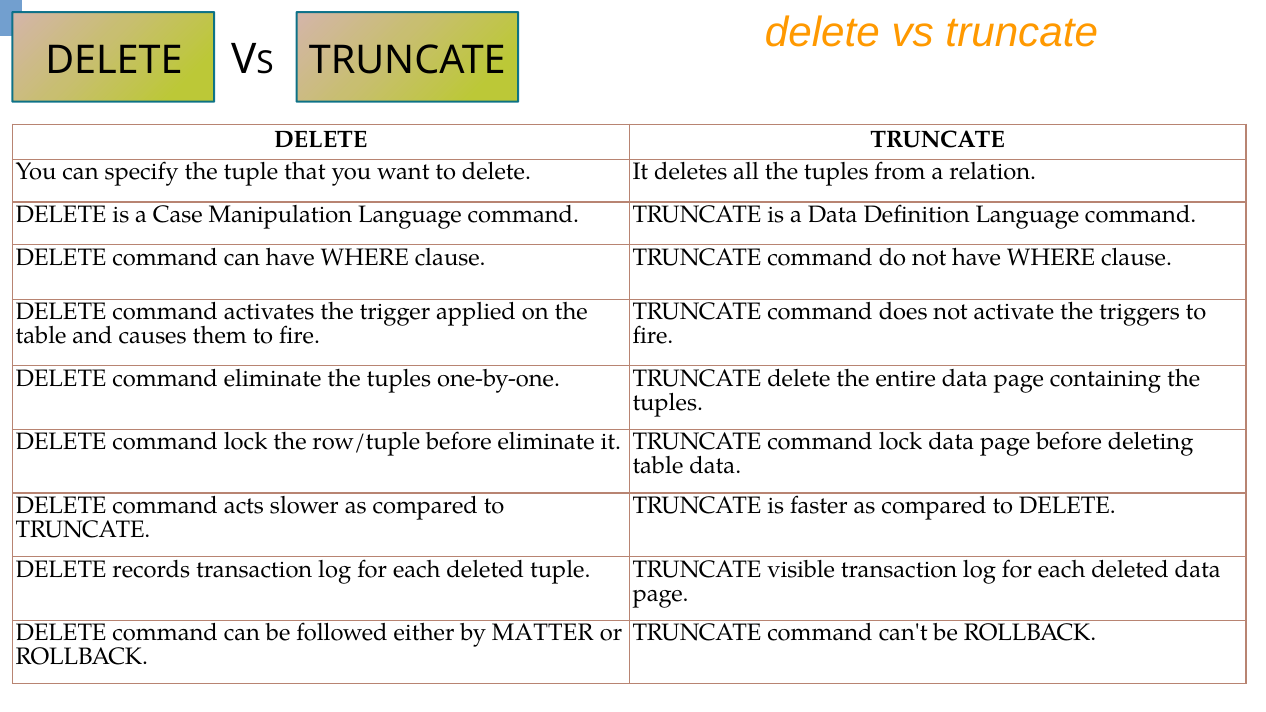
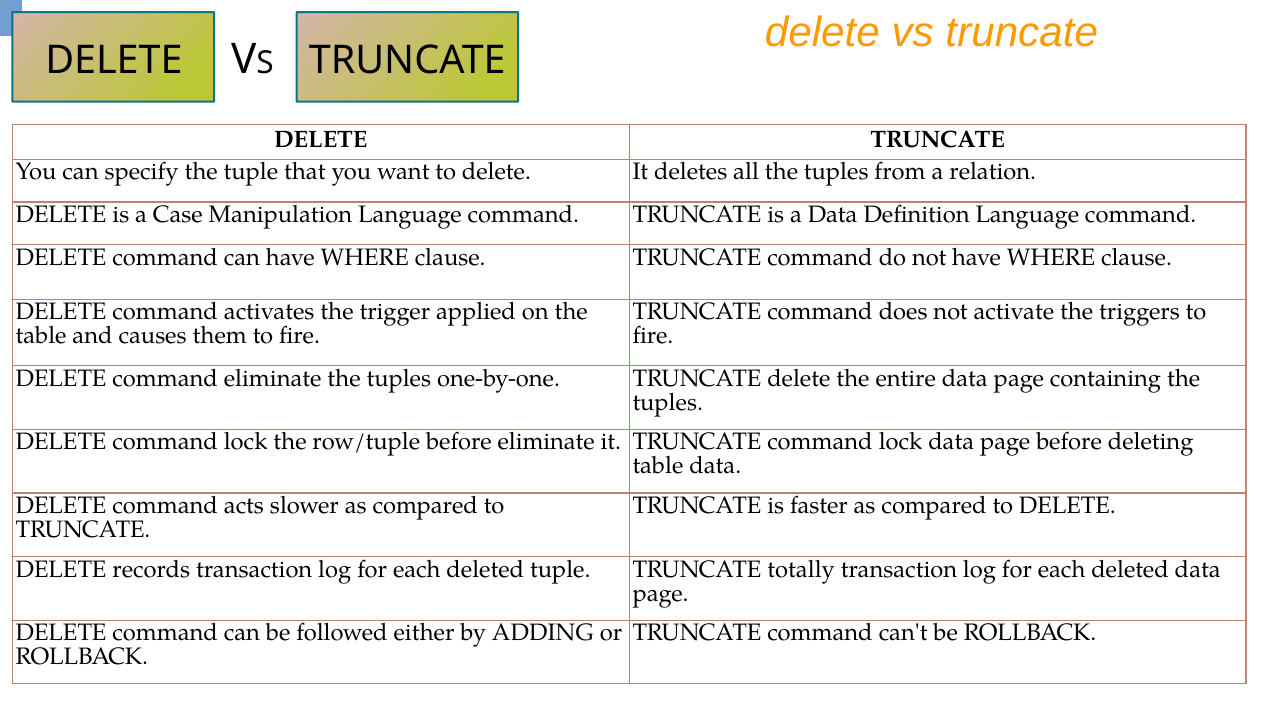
visible: visible -> totally
MATTER: MATTER -> ADDING
